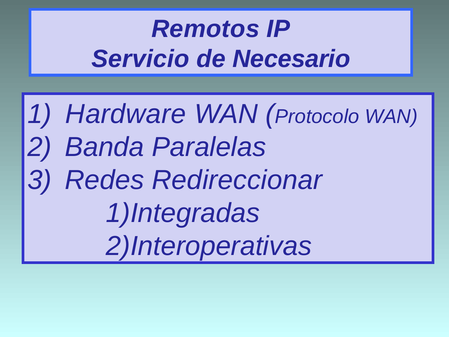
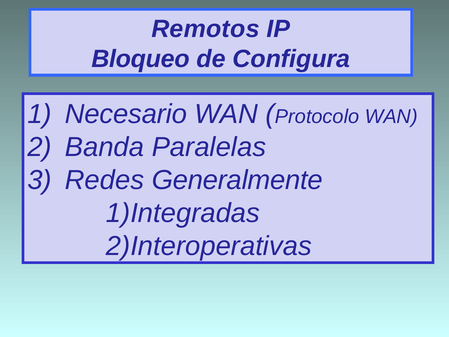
Servicio: Servicio -> Bloqueo
Necesario: Necesario -> Configura
Hardware: Hardware -> Necesario
Redireccionar: Redireccionar -> Generalmente
